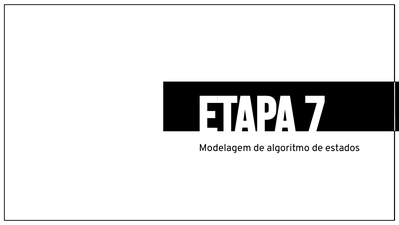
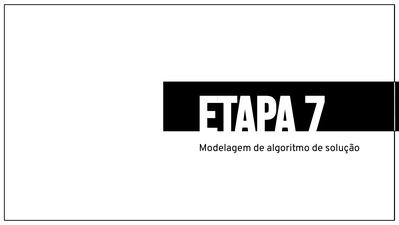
estados: estados -> solução
